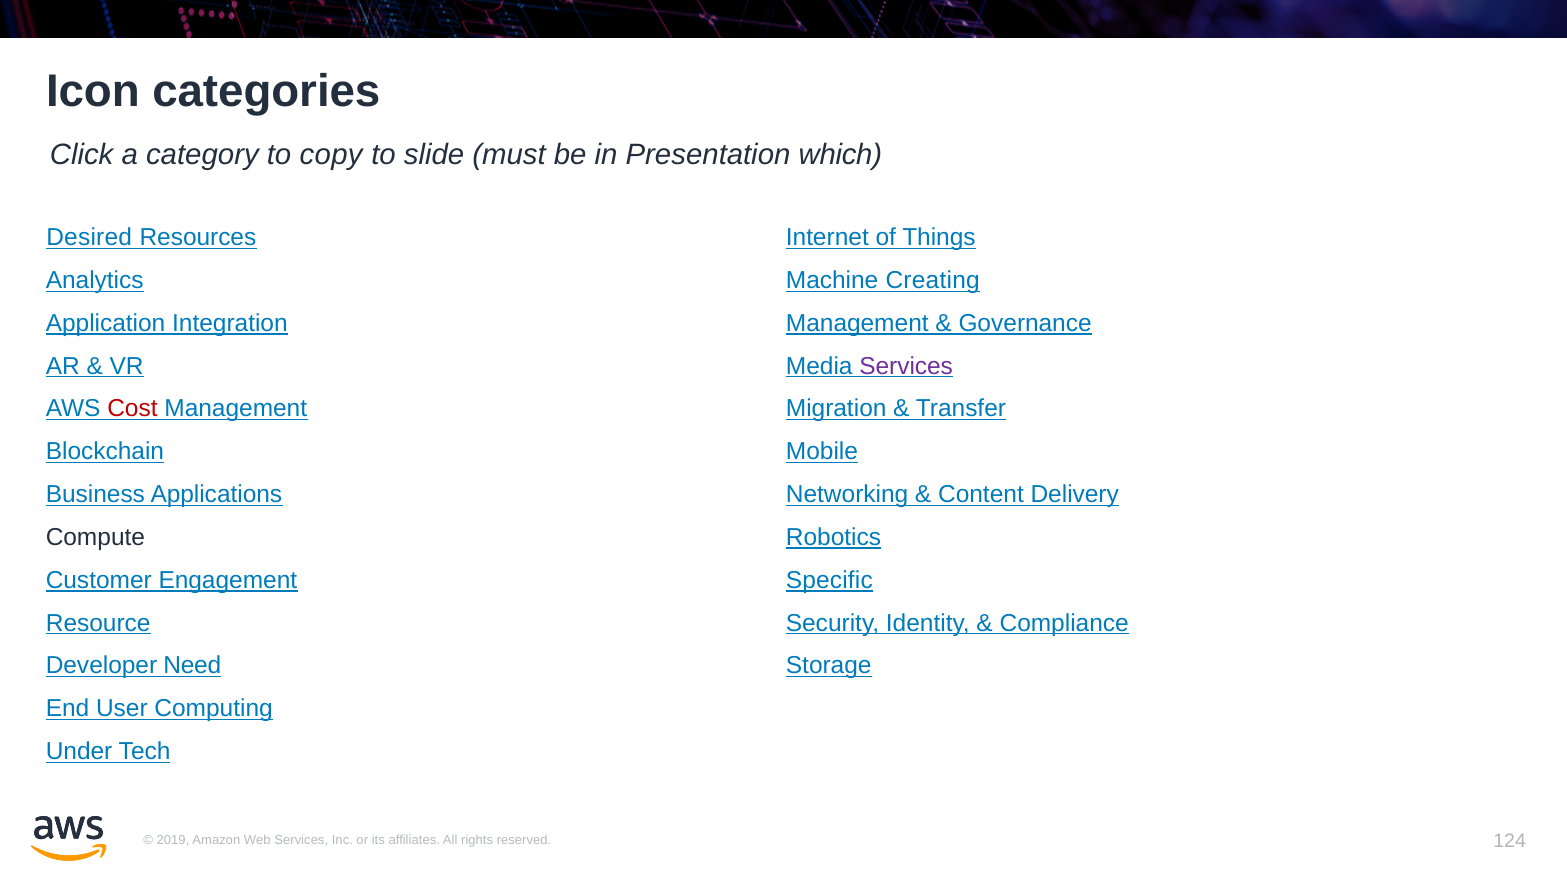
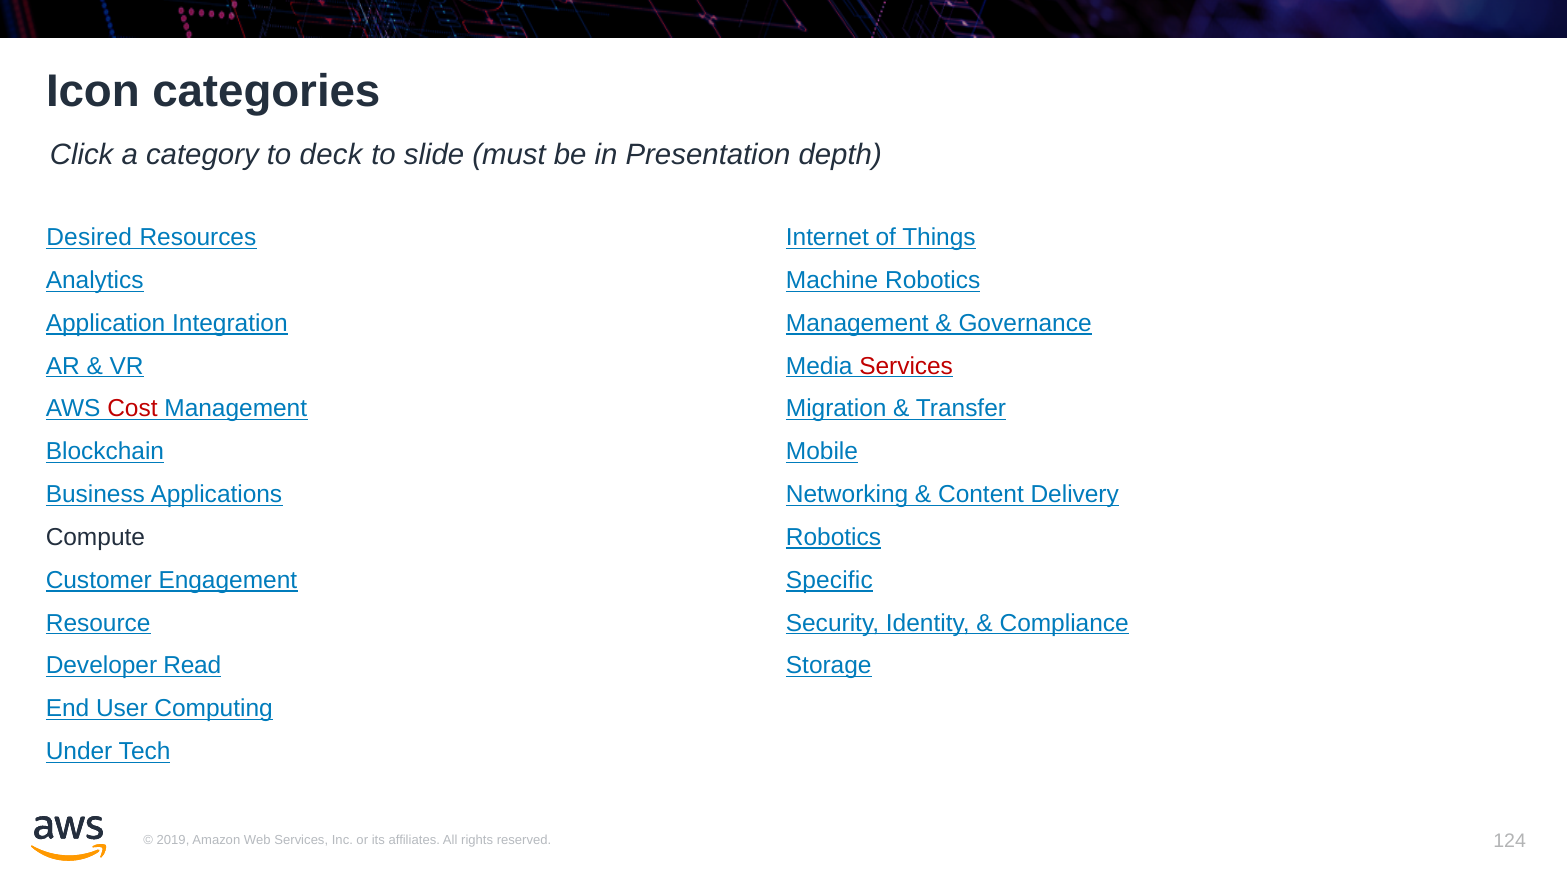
copy: copy -> deck
which: which -> depth
Machine Creating: Creating -> Robotics
Services at (906, 366) colour: purple -> red
Need: Need -> Read
